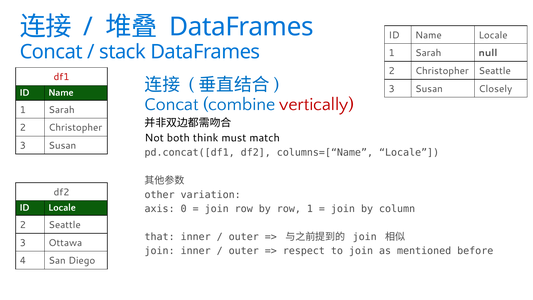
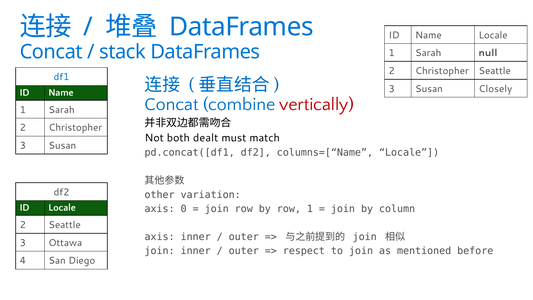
df1 colour: red -> blue
think: think -> dealt
that at (160, 237): that -> axis
